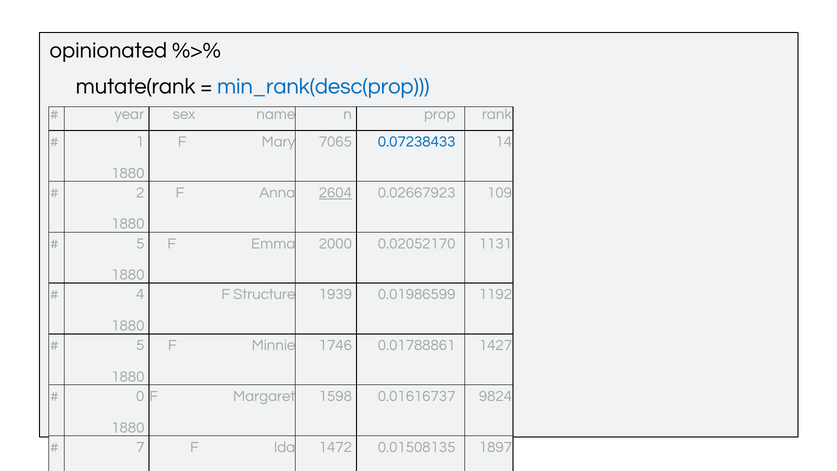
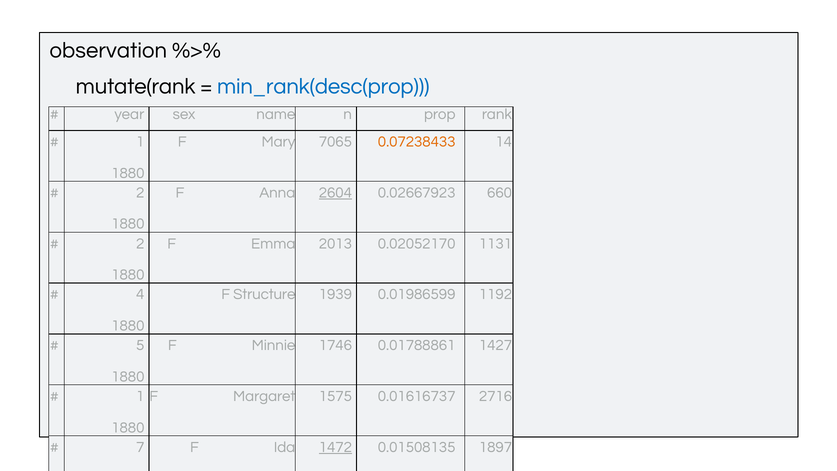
opinionated: opinionated -> observation
0.07238433 colour: blue -> orange
109: 109 -> 660
5 at (140, 244): 5 -> 2
2000: 2000 -> 2013
0 at (140, 396): 0 -> 1
1598: 1598 -> 1575
9824: 9824 -> 2716
1472 underline: none -> present
